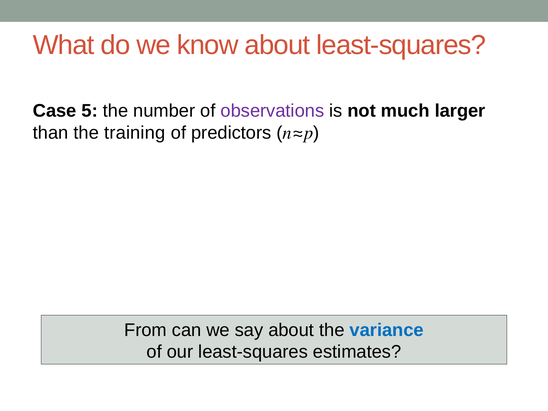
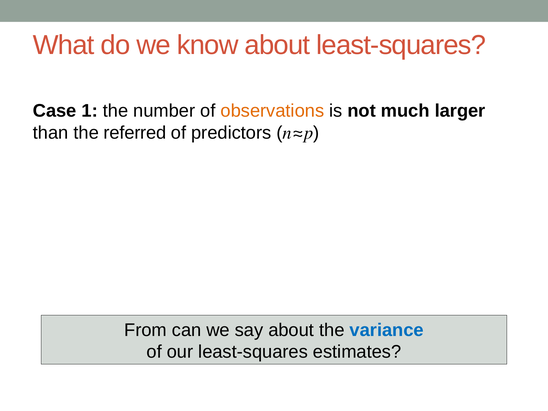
5: 5 -> 1
observations colour: purple -> orange
training: training -> referred
